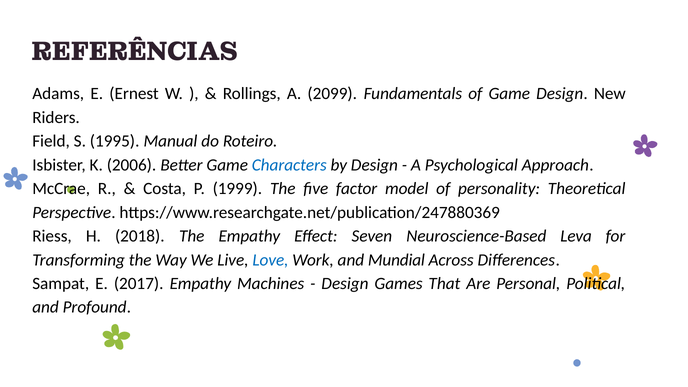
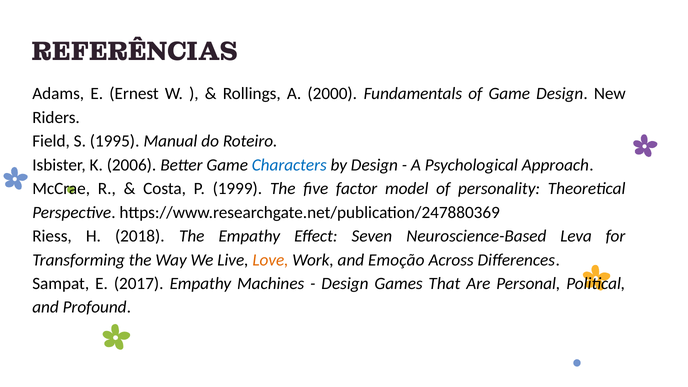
2099: 2099 -> 2000
Love colour: blue -> orange
Mundial: Mundial -> Emoção
